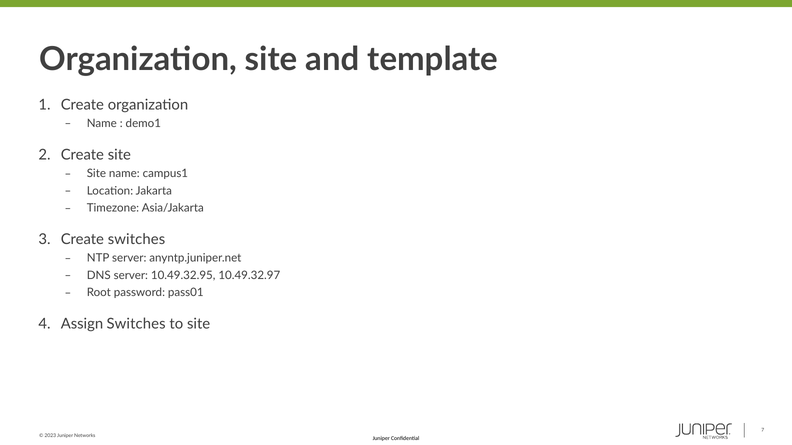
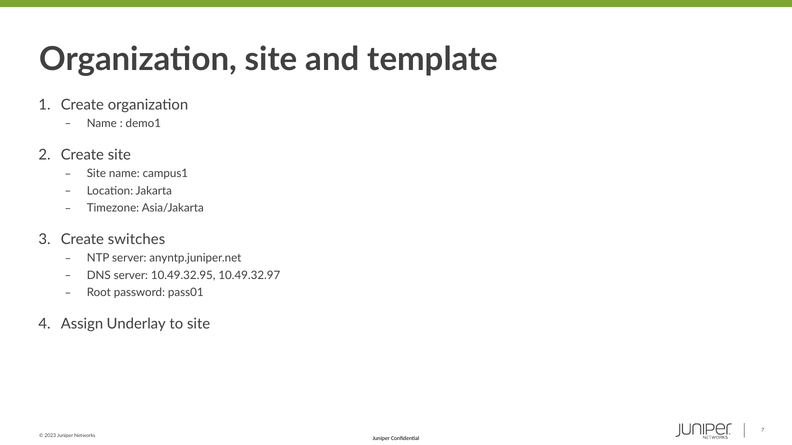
Assign Switches: Switches -> Underlay
